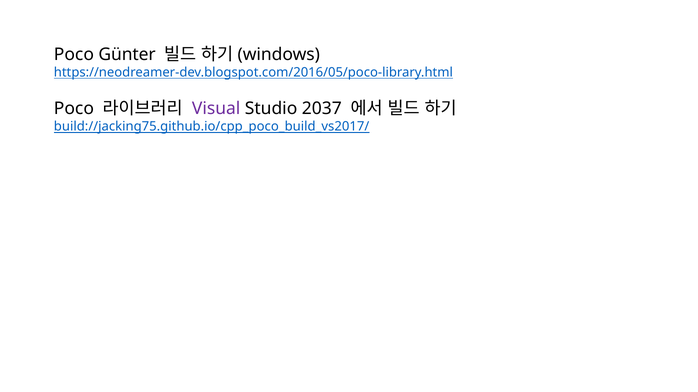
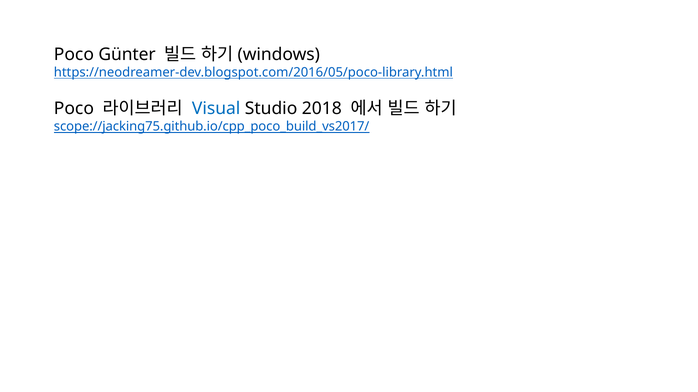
Visual colour: purple -> blue
2037: 2037 -> 2018
build://jacking75.github.io/cpp_poco_build_vs2017/: build://jacking75.github.io/cpp_poco_build_vs2017/ -> scope://jacking75.github.io/cpp_poco_build_vs2017/
